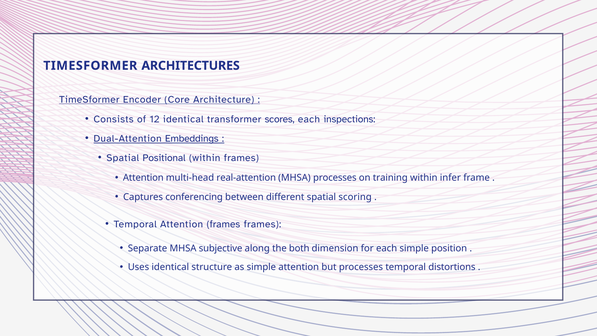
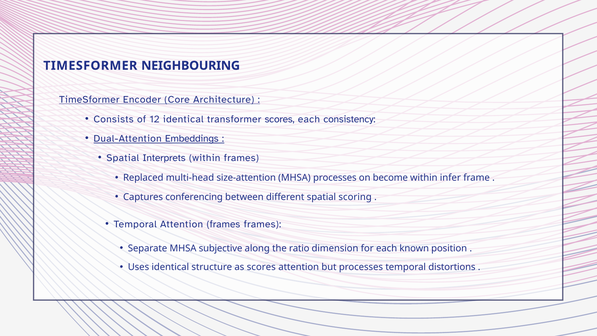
ARCHITECTURES: ARCHITECTURES -> NEIGHBOURING
inspections: inspections -> consistency
Positional: Positional -> Interprets
Attention at (143, 178): Attention -> Replaced
real-attention: real-attention -> size-attention
training: training -> become
both: both -> ratio
each simple: simple -> known
as simple: simple -> scores
